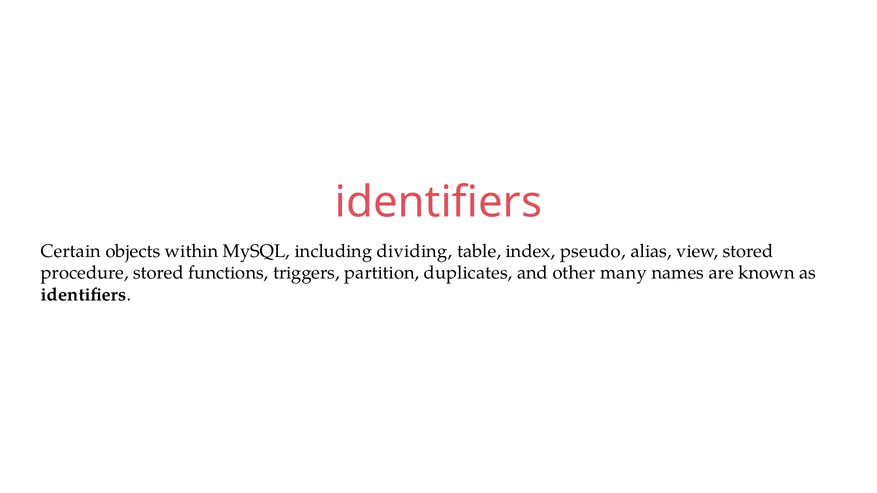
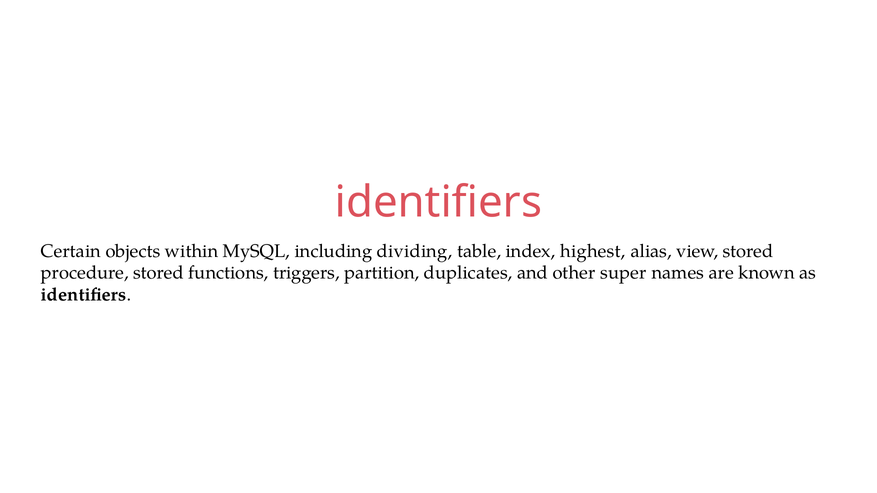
pseudo: pseudo -> highest
many: many -> super
